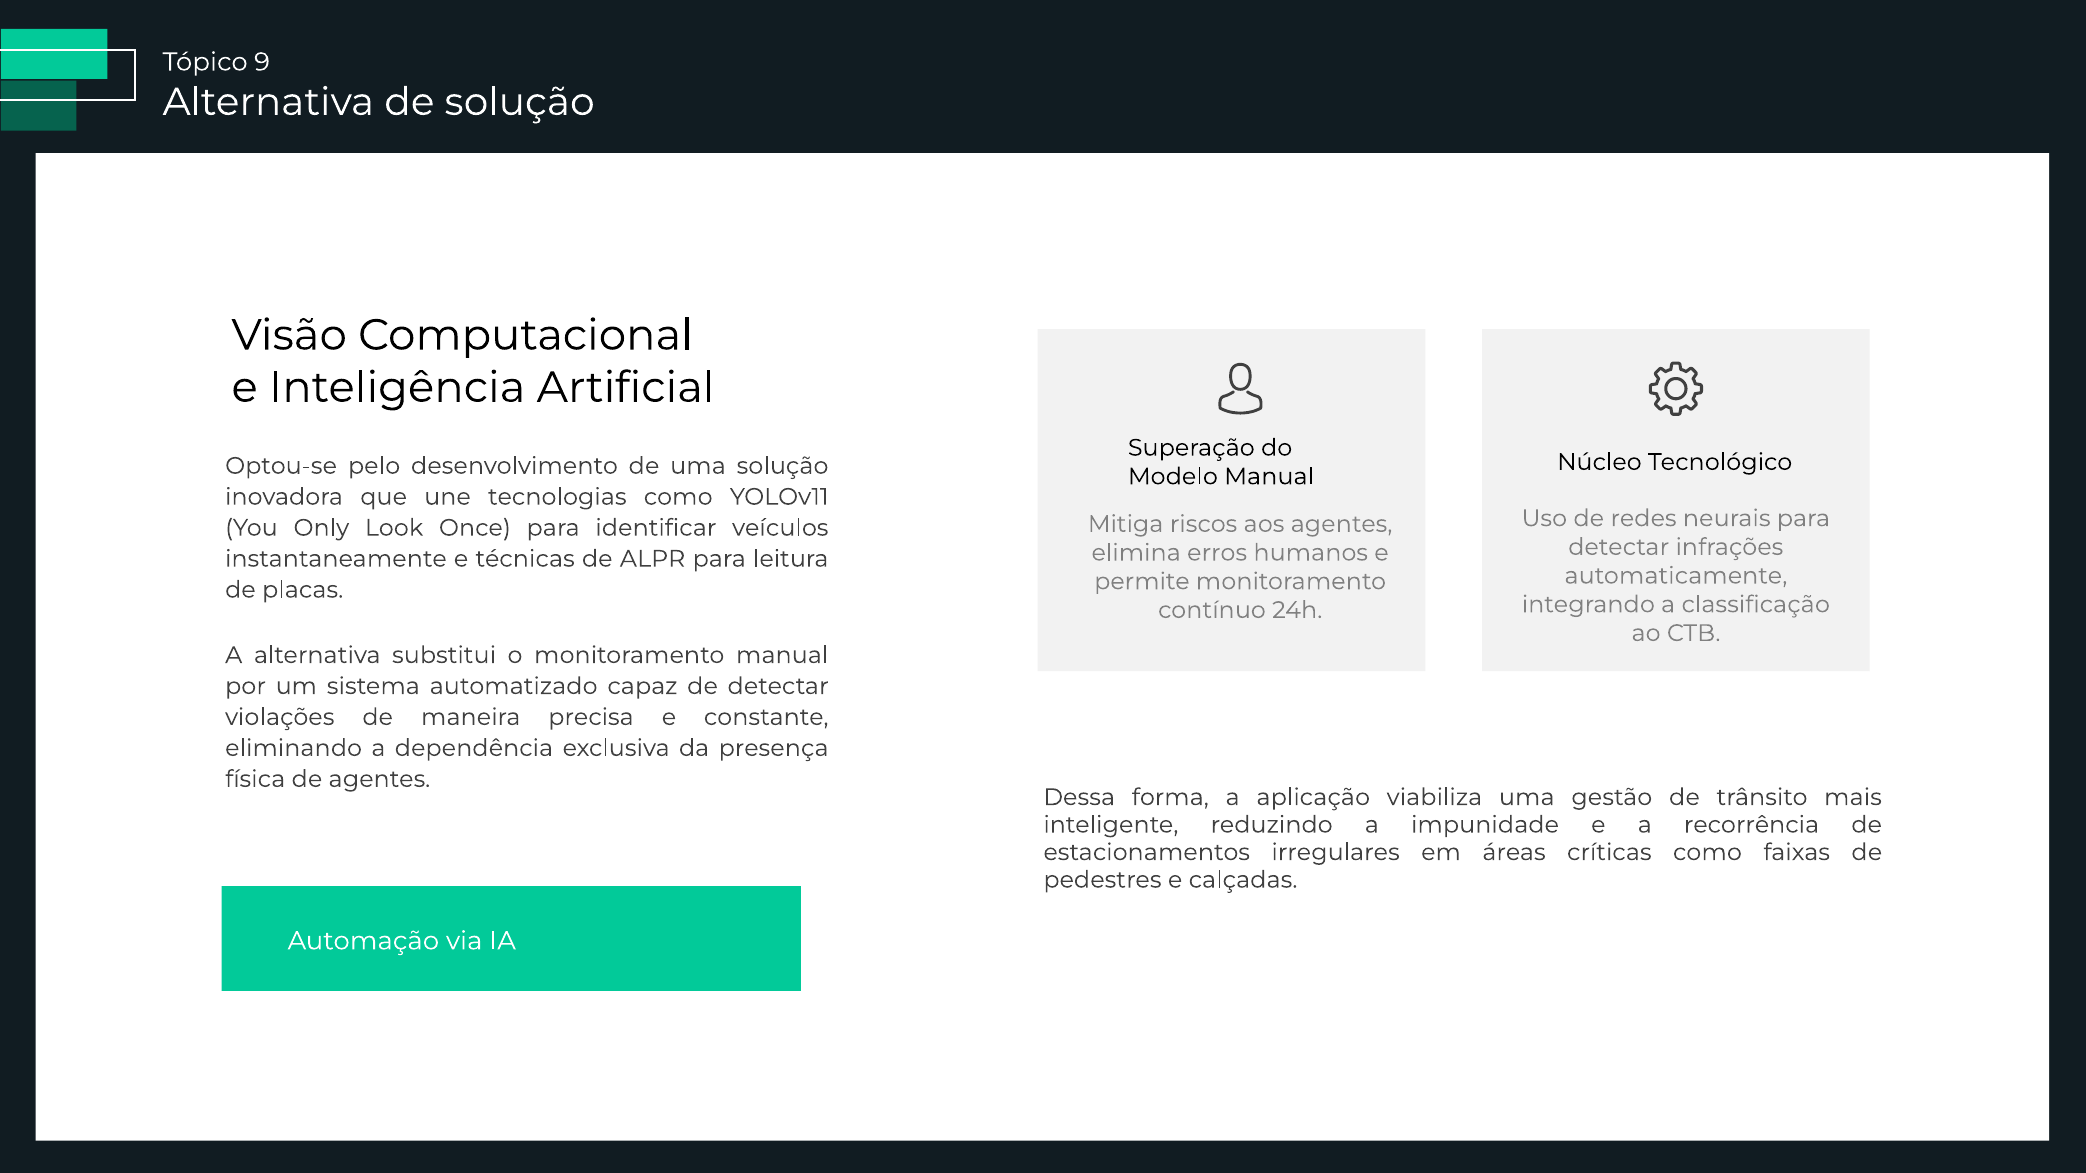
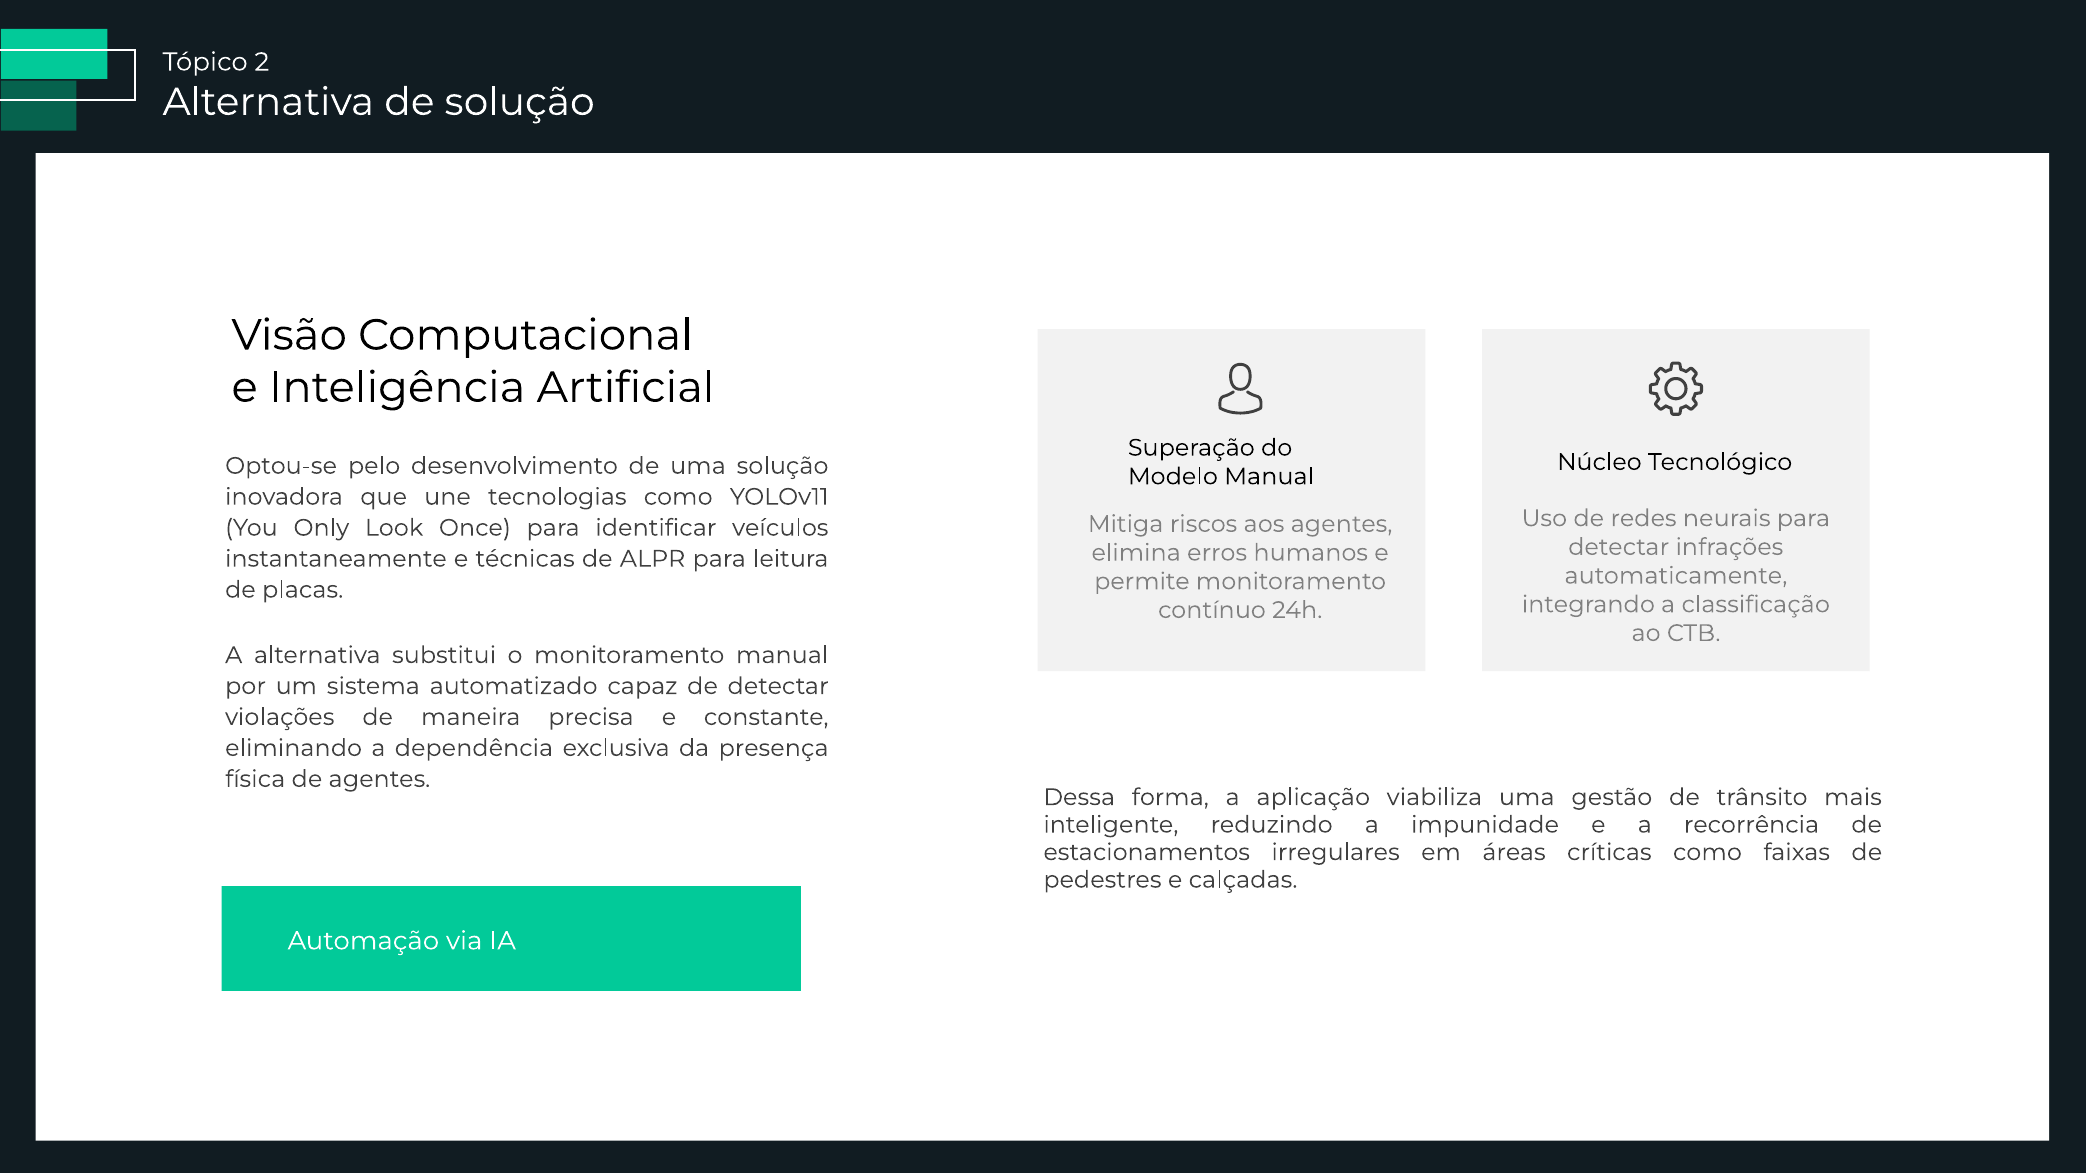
9: 9 -> 2
